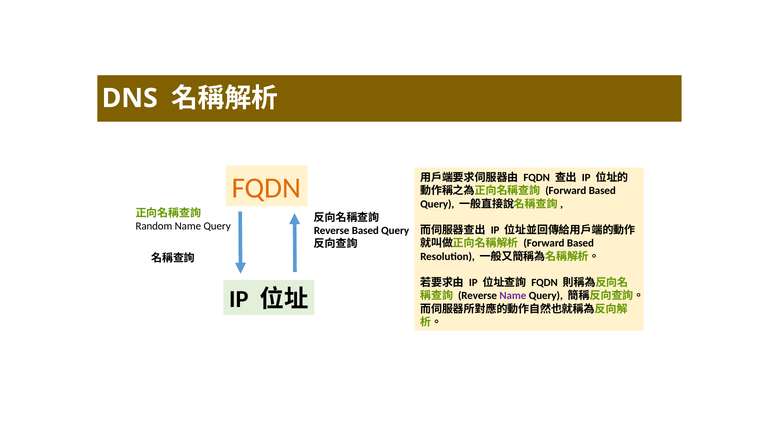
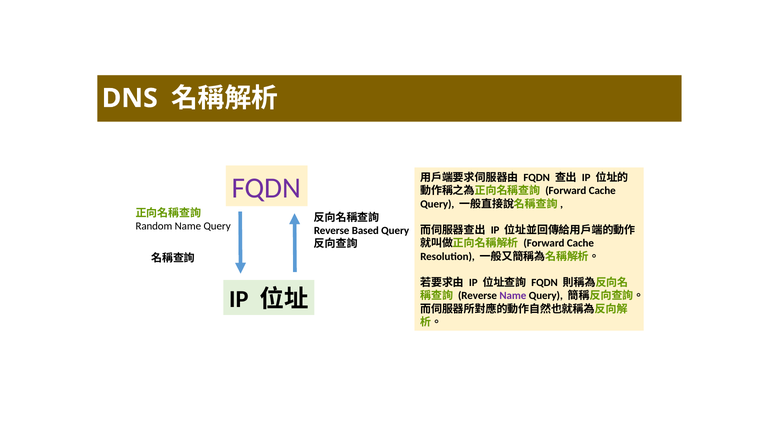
FQDN at (266, 188) colour: orange -> purple
Based at (602, 191): Based -> Cache
Based at (580, 243): Based -> Cache
